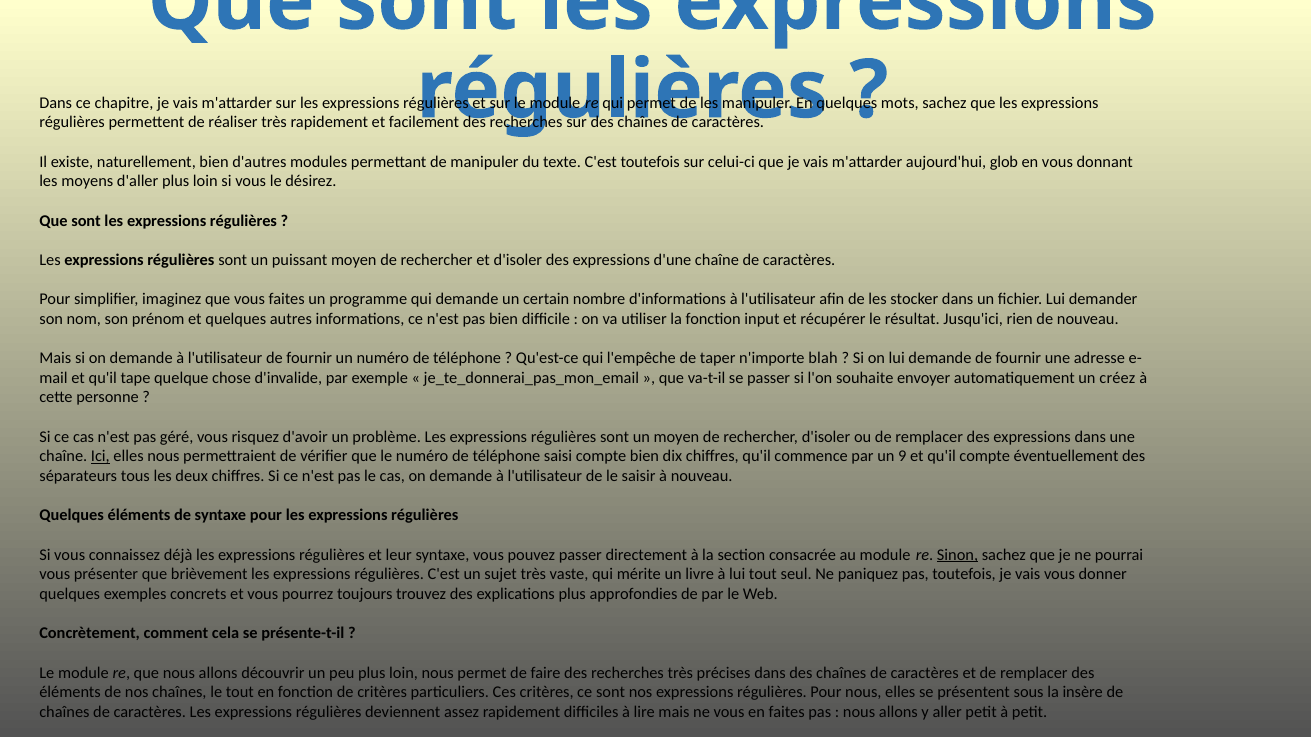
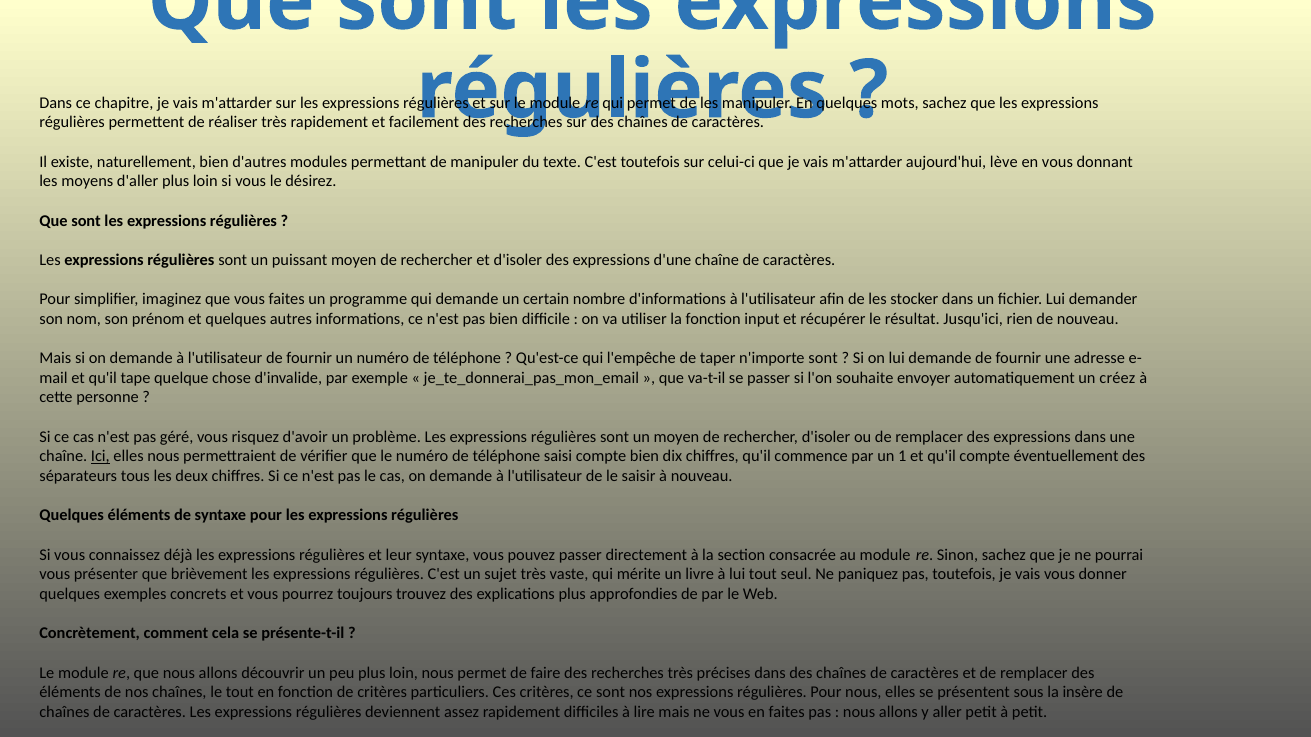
glob: glob -> lève
n'importe blah: blah -> sont
9: 9 -> 1
Sinon underline: present -> none
